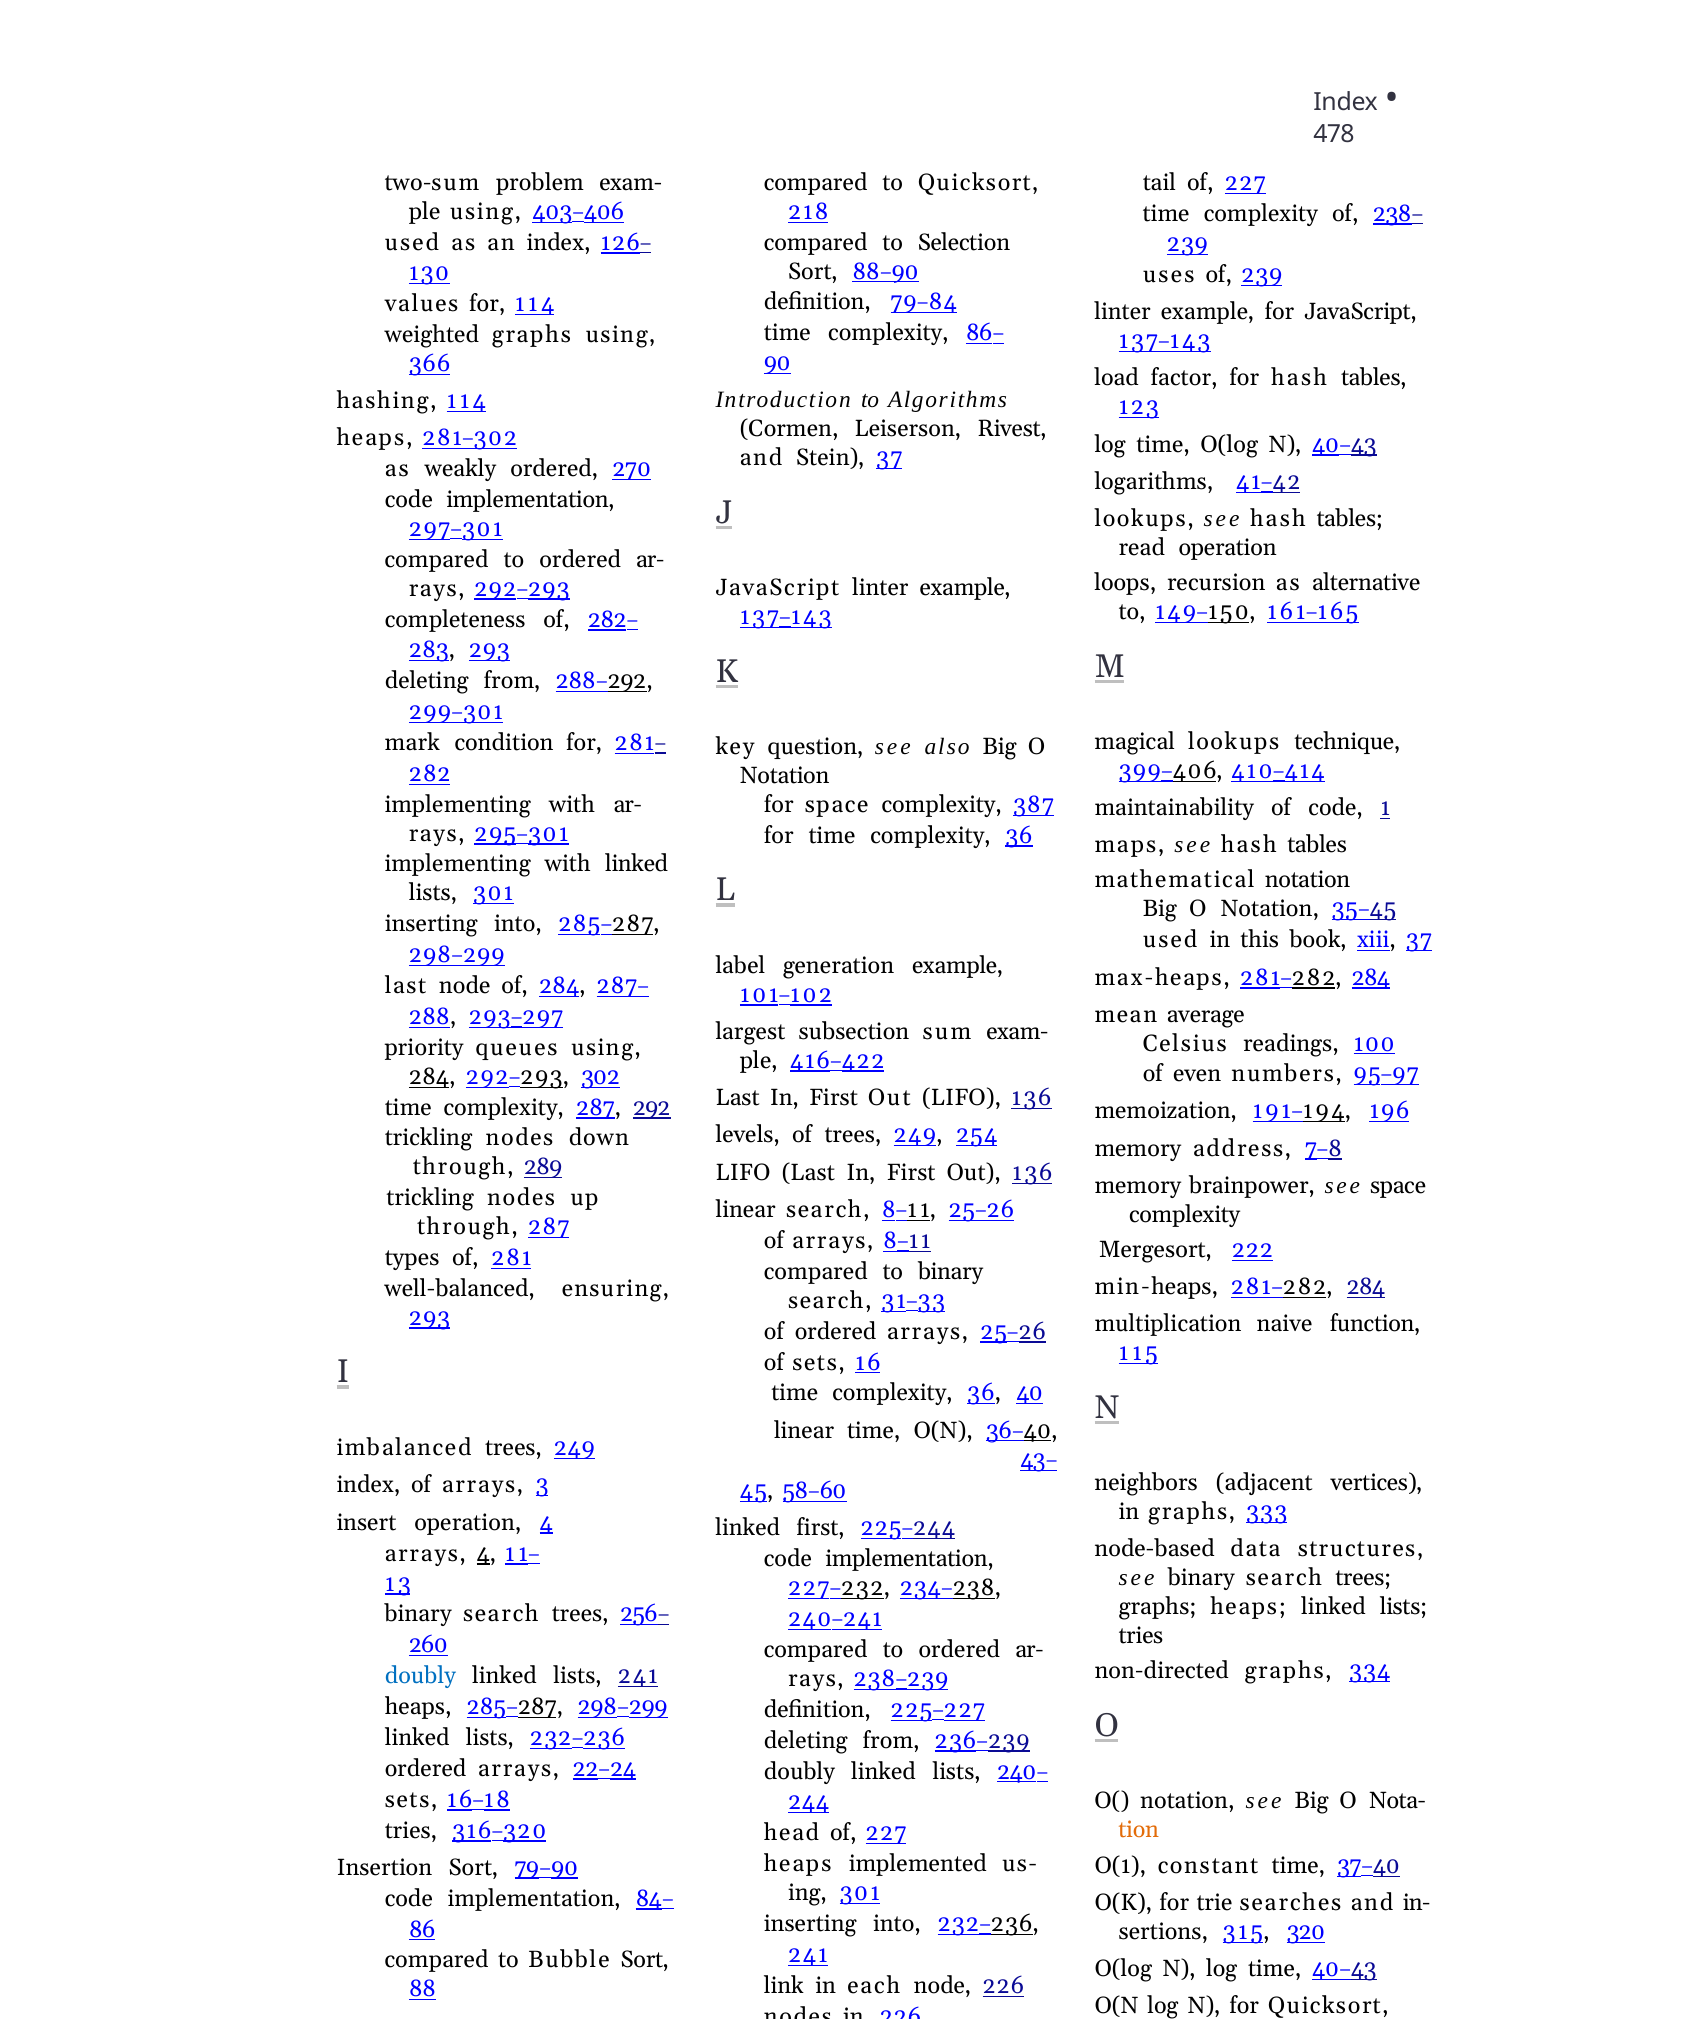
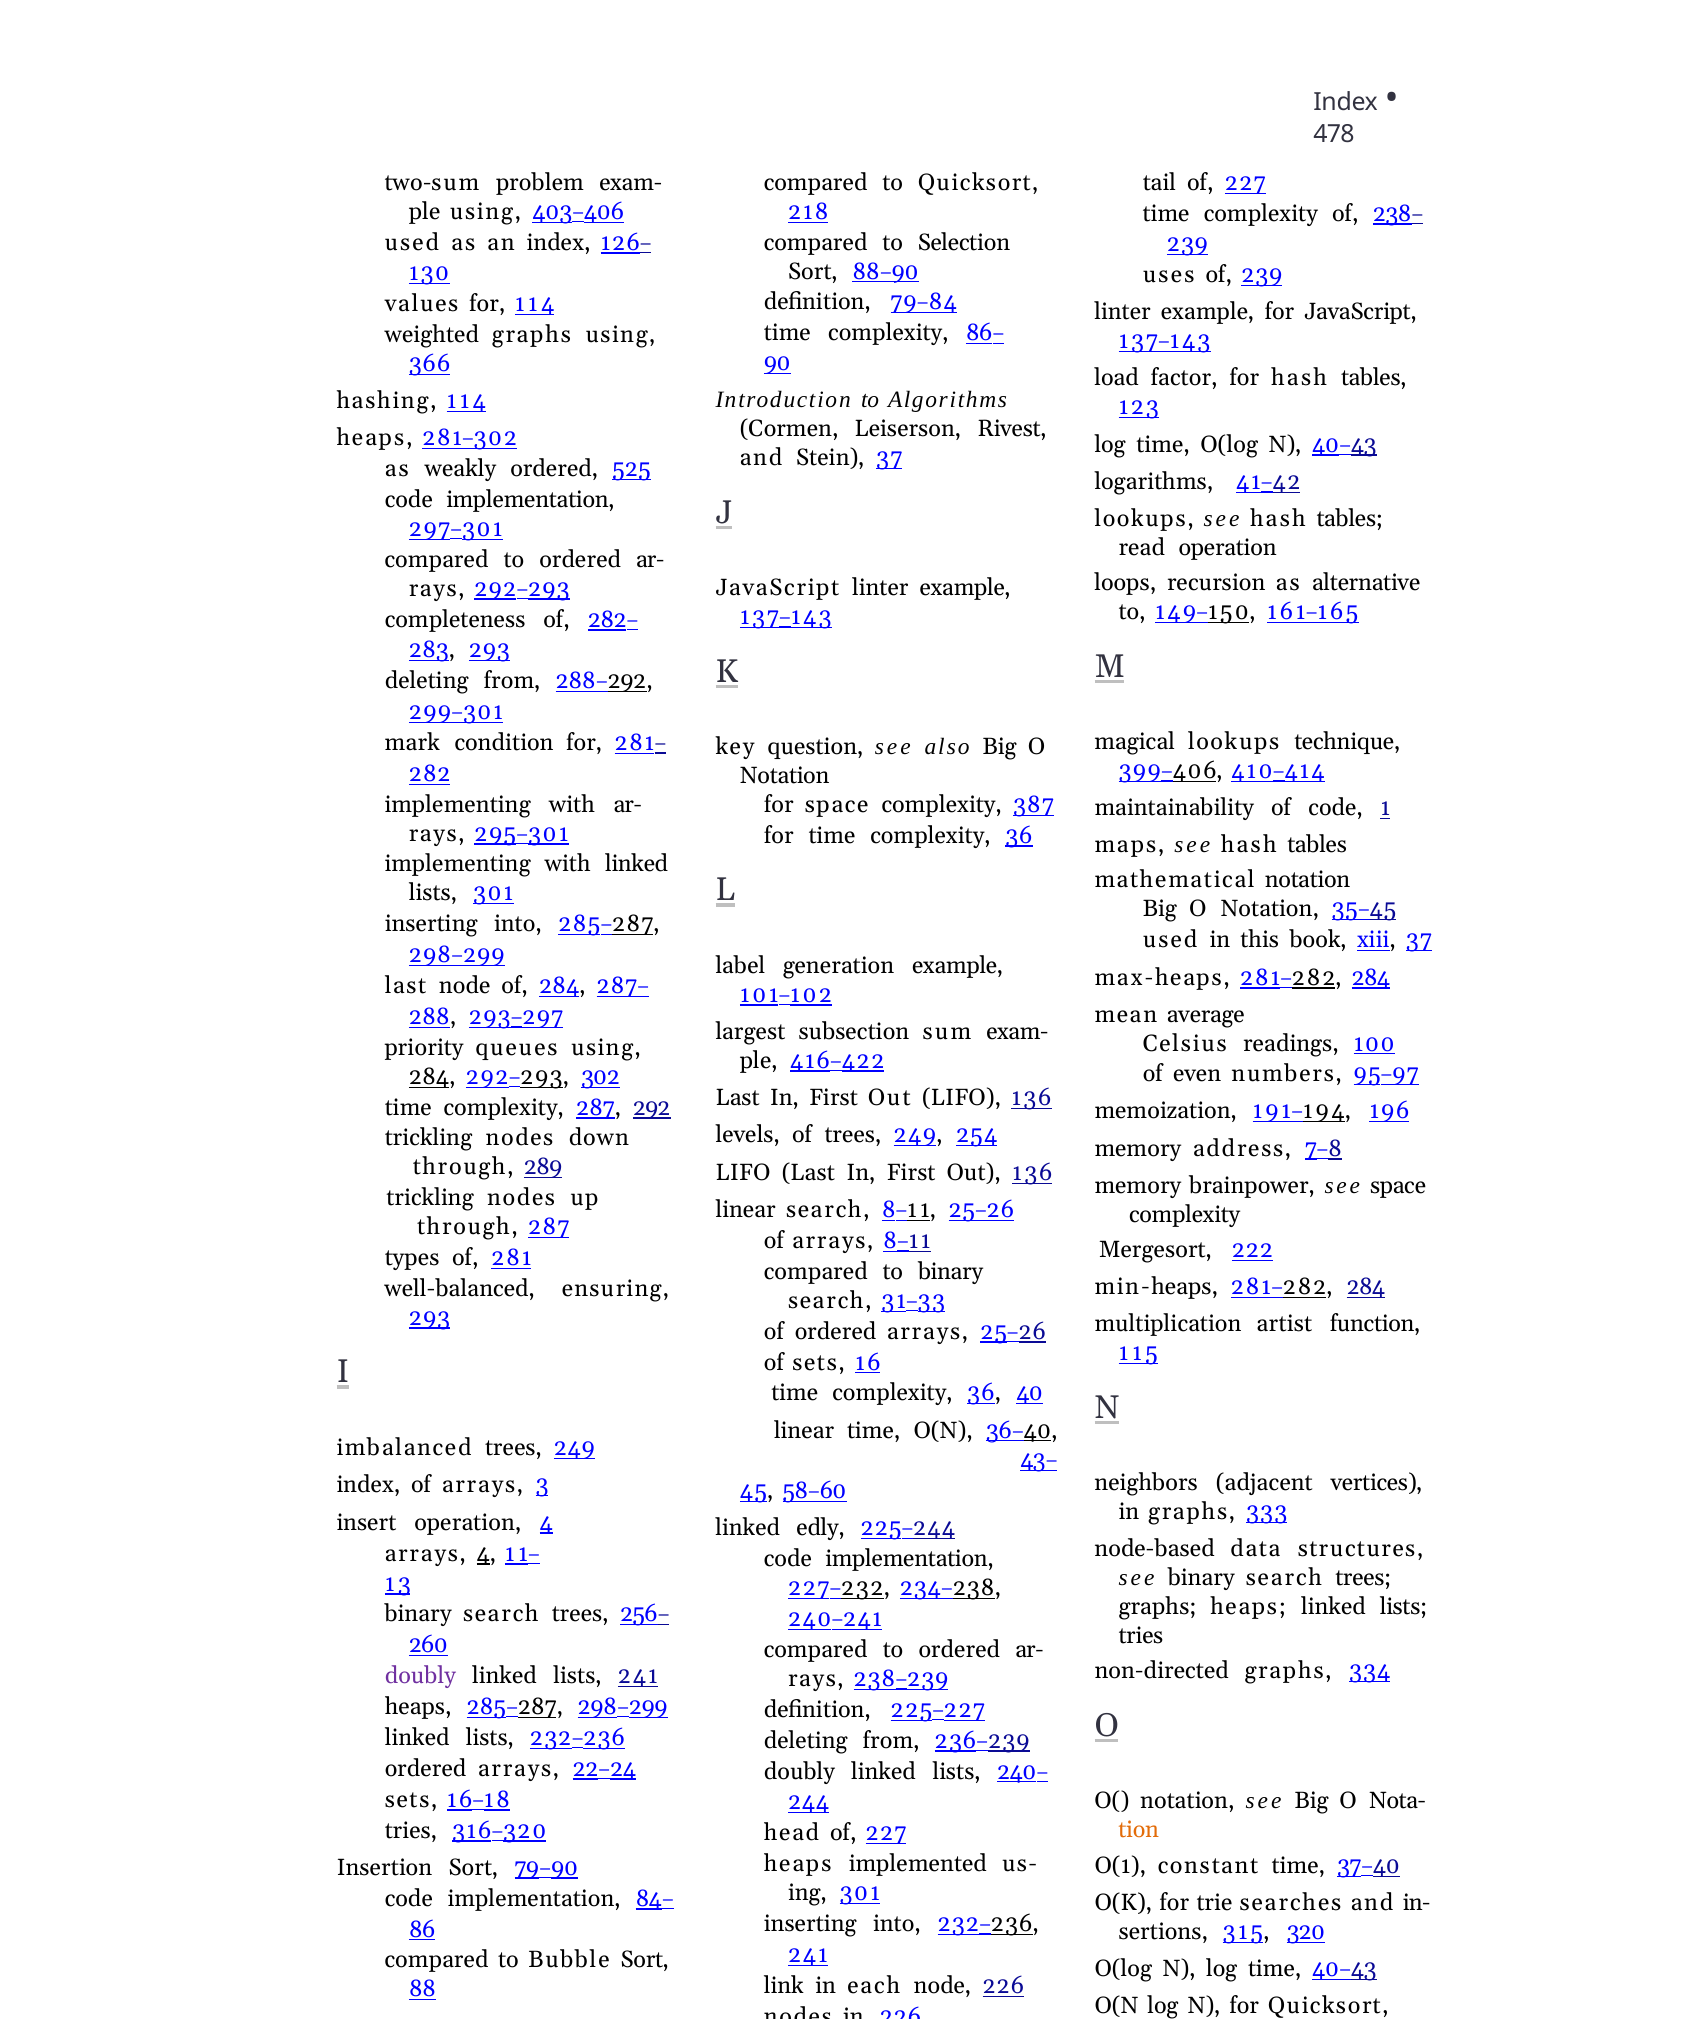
270: 270 -> 525
naive: naive -> artist
linked first: first -> edly
doubly at (420, 1676) colour: blue -> purple
